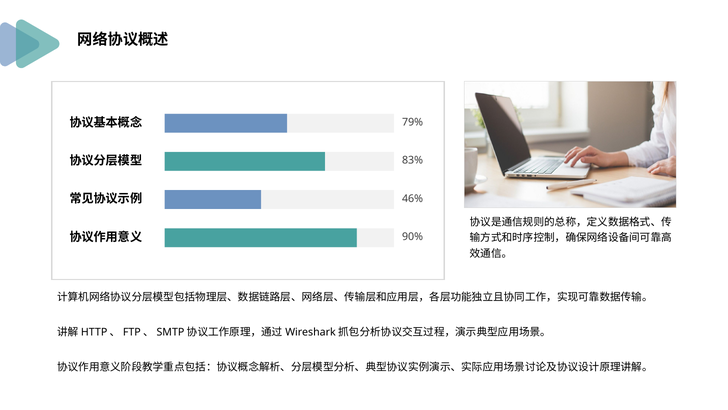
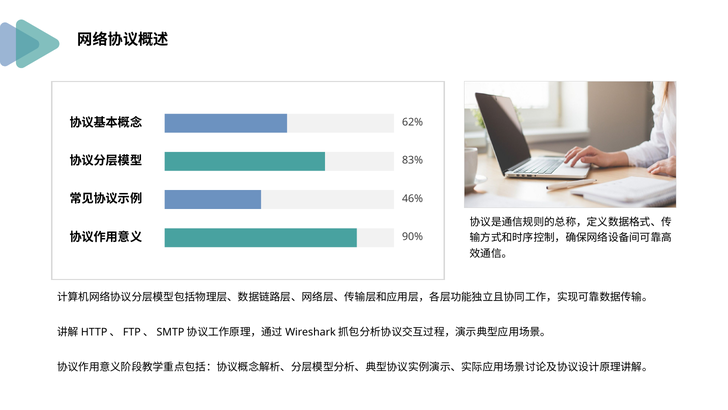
79%: 79% -> 62%
